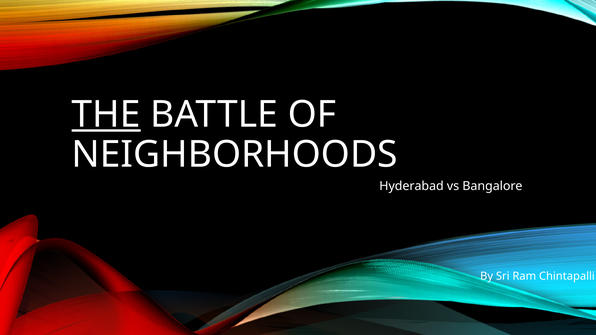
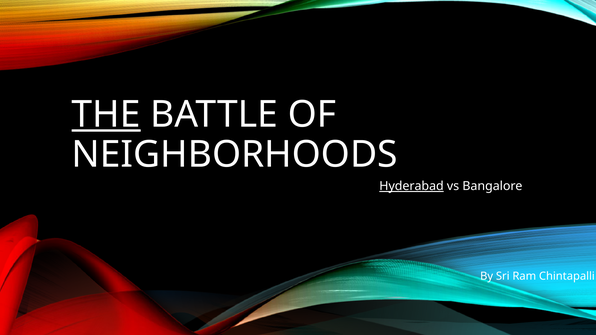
Hyderabad underline: none -> present
